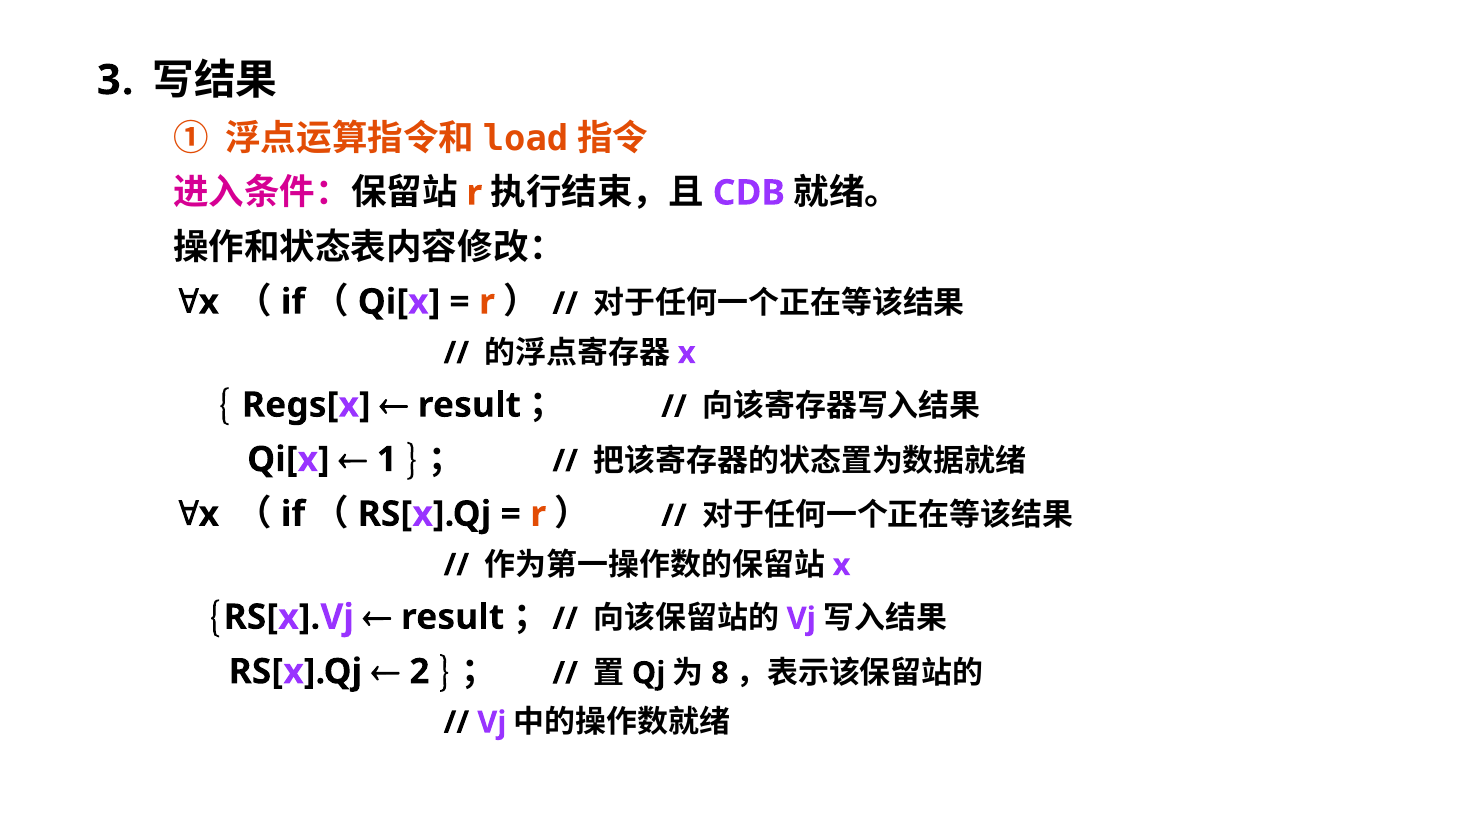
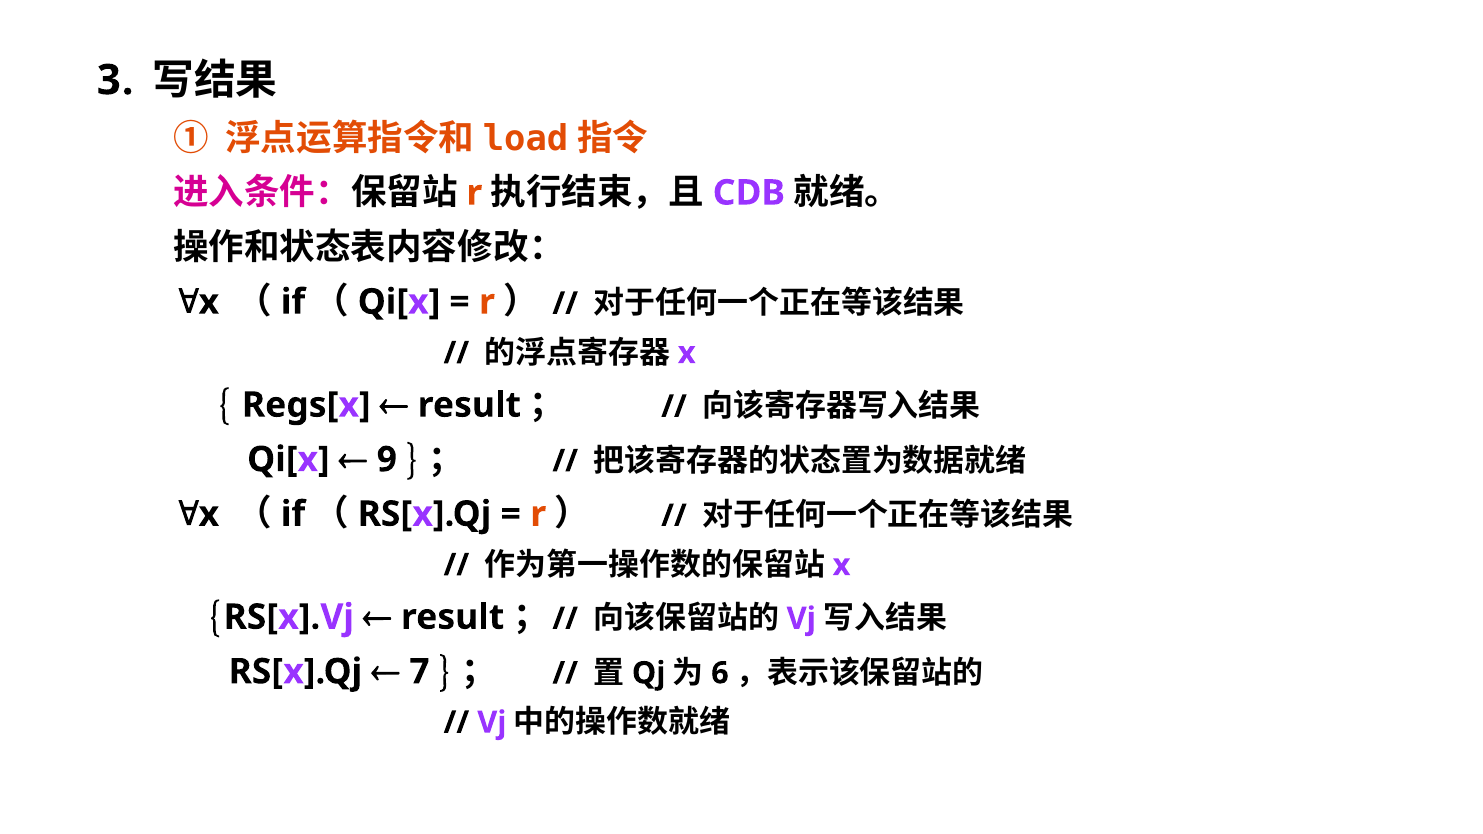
1: 1 -> 9
2: 2 -> 7
8: 8 -> 6
